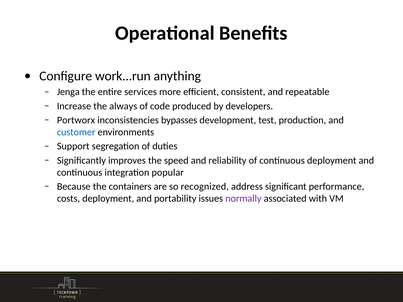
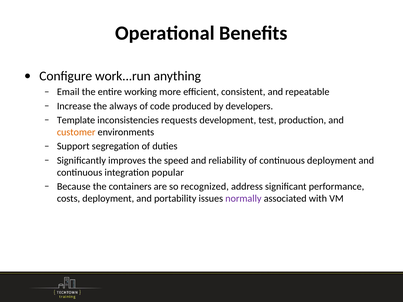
Jenga: Jenga -> Email
services: services -> working
Portworx: Portworx -> Template
bypasses: bypasses -> requests
customer colour: blue -> orange
